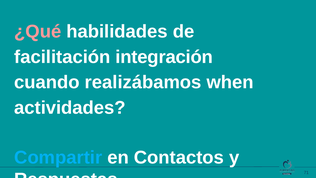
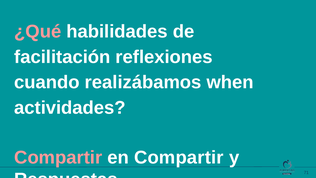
integración: integración -> reflexiones
Compartir at (58, 157) colour: light blue -> pink
en Contactos: Contactos -> Compartir
